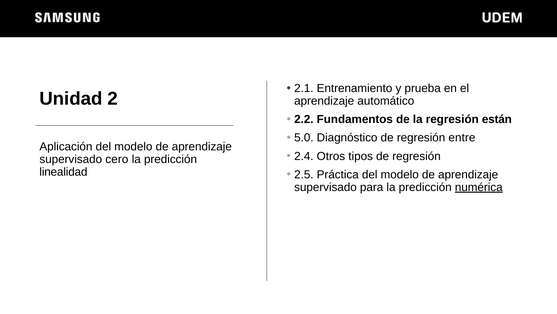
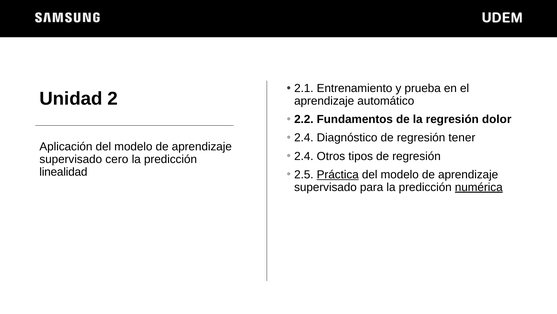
están: están -> dolor
5.0 at (304, 137): 5.0 -> 2.4
entre: entre -> tener
Práctica underline: none -> present
